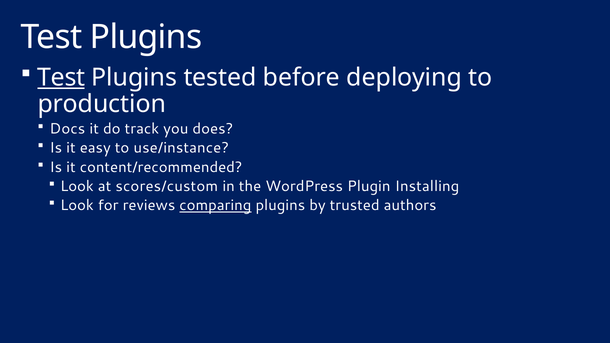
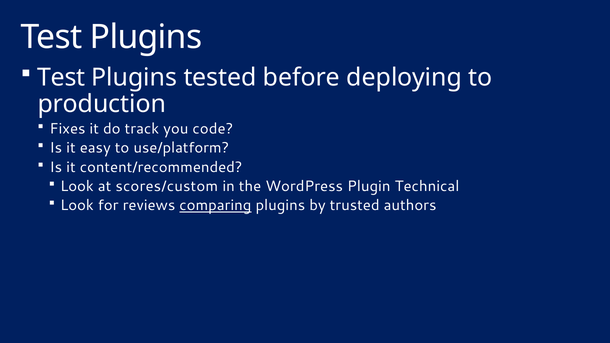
Test at (61, 77) underline: present -> none
Docs: Docs -> Fixes
does: does -> code
use/instance: use/instance -> use/platform
Installing: Installing -> Technical
